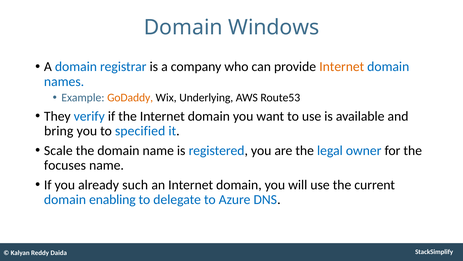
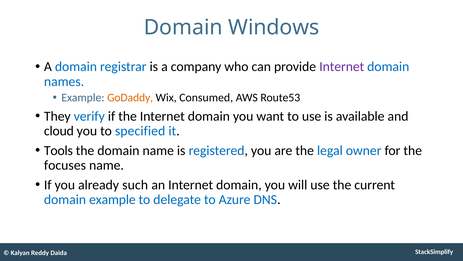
Internet at (342, 67) colour: orange -> purple
Underlying: Underlying -> Consumed
bring: bring -> cloud
Scale: Scale -> Tools
domain enabling: enabling -> example
